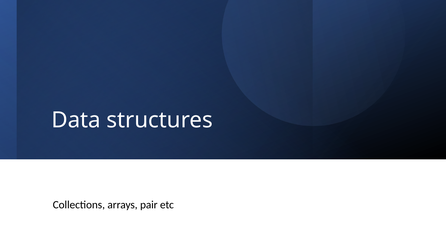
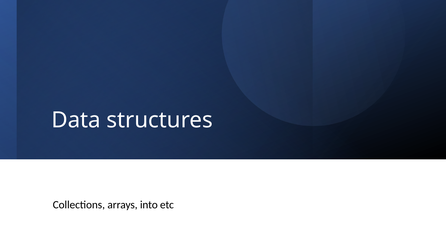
pair: pair -> into
